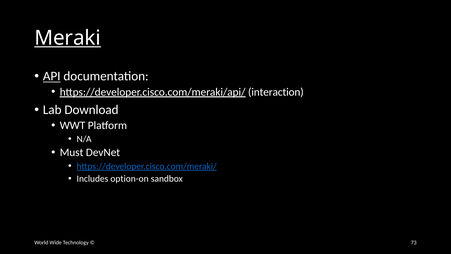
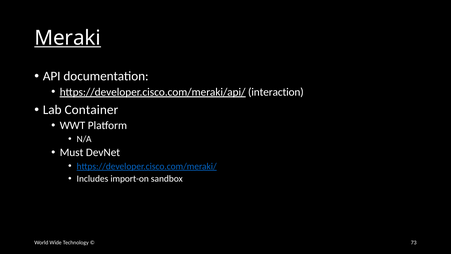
API underline: present -> none
Download: Download -> Container
option-on: option-on -> import-on
